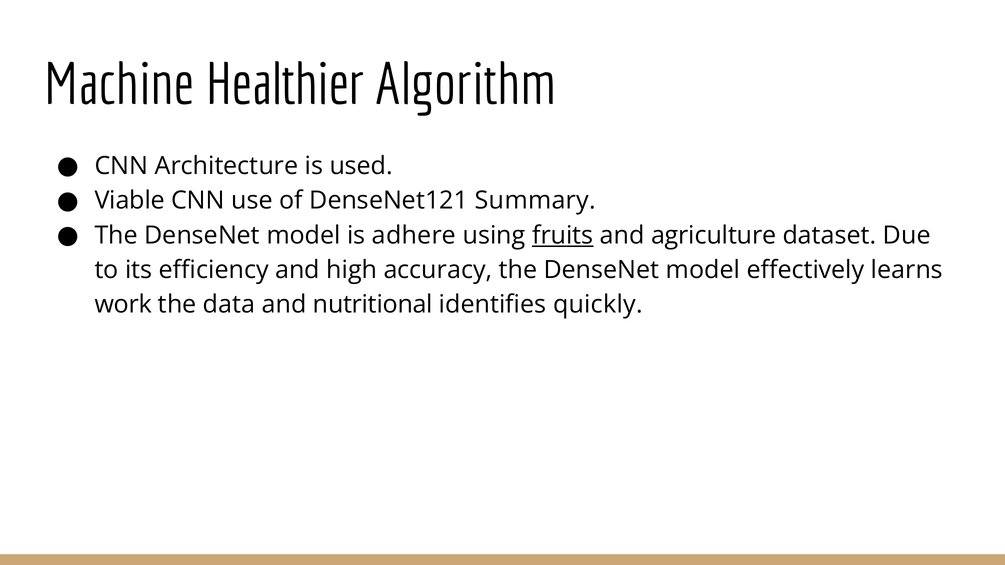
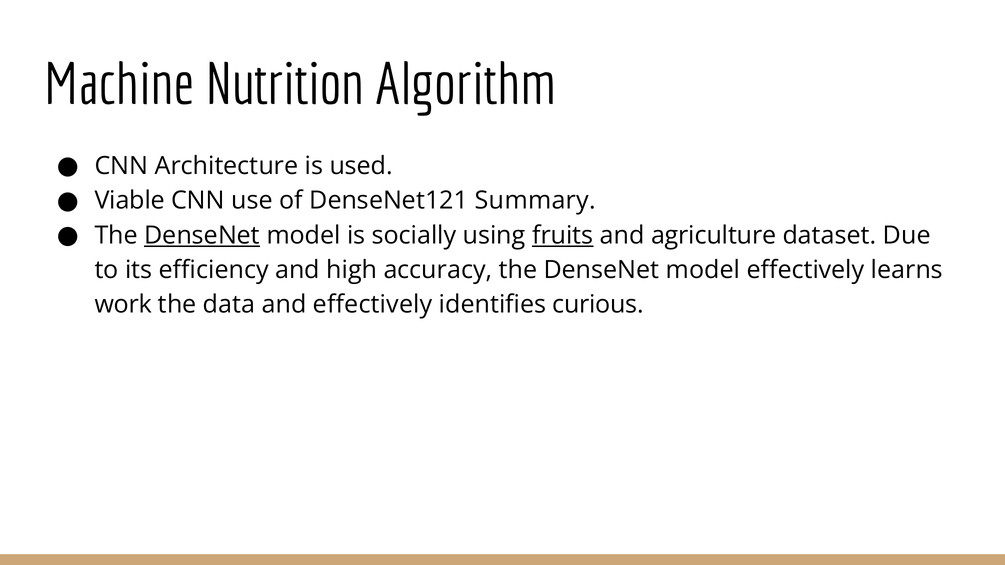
Healthier: Healthier -> Nutrition
DenseNet at (202, 235) underline: none -> present
adhere: adhere -> socially
and nutritional: nutritional -> effectively
quickly: quickly -> curious
